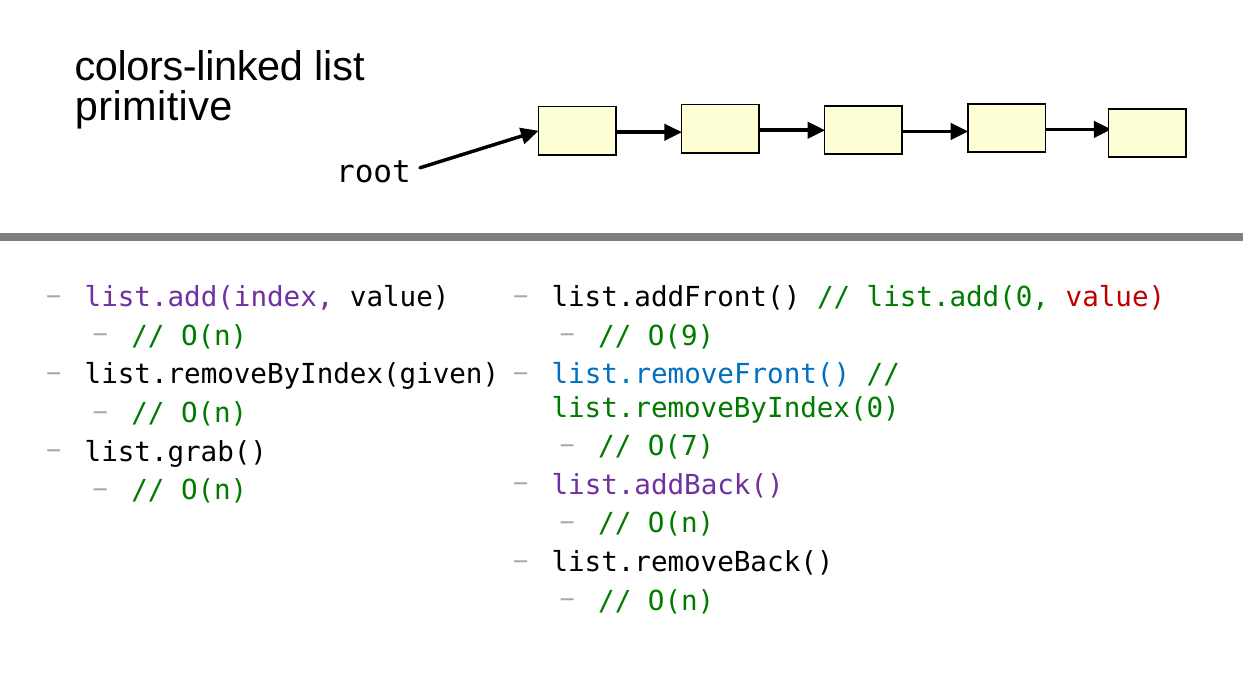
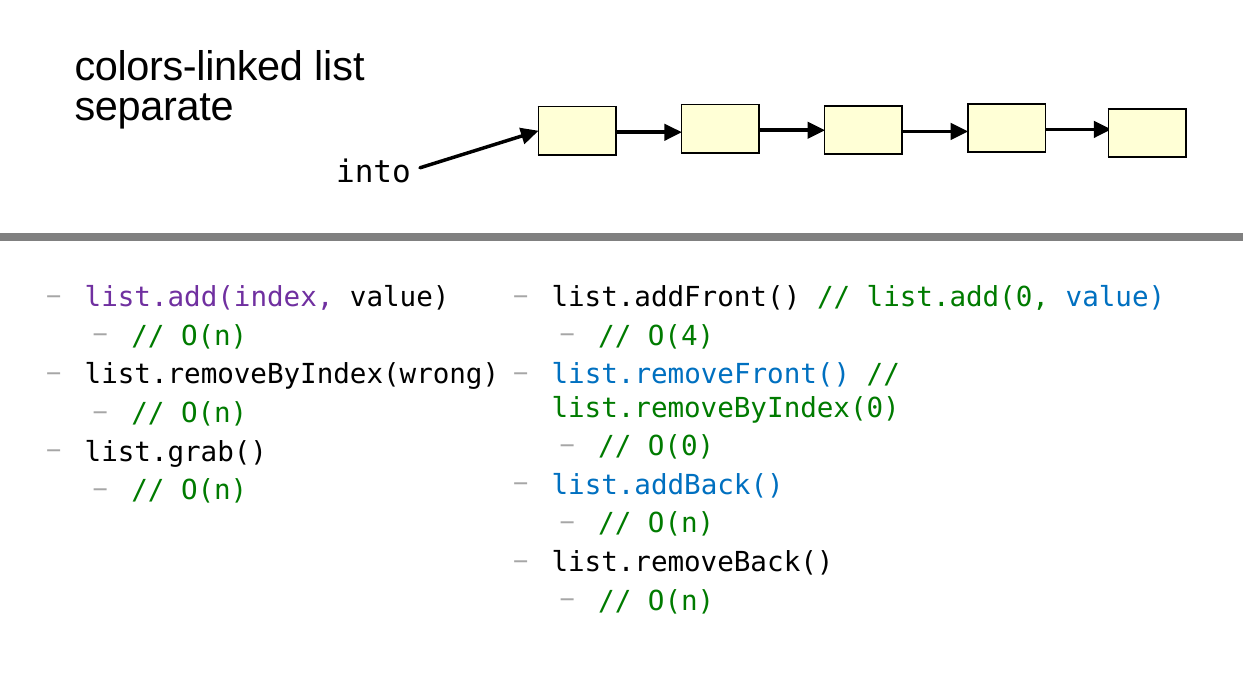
primitive: primitive -> separate
root: root -> into
value at (1115, 298) colour: red -> blue
O(9: O(9 -> O(4
list.removeByIndex(given: list.removeByIndex(given -> list.removeByIndex(wrong
O(7: O(7 -> O(0
list.addBack( colour: purple -> blue
